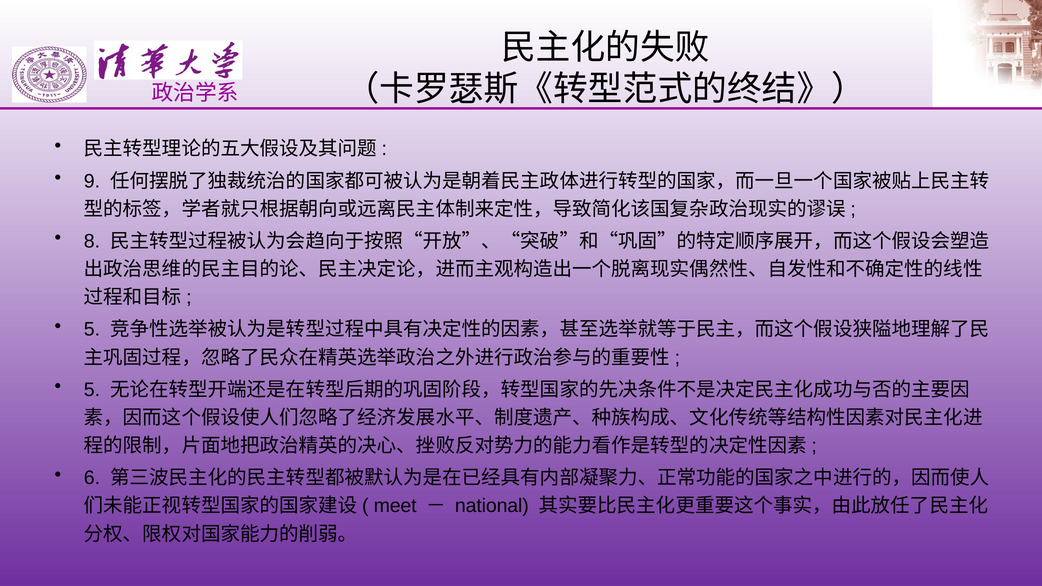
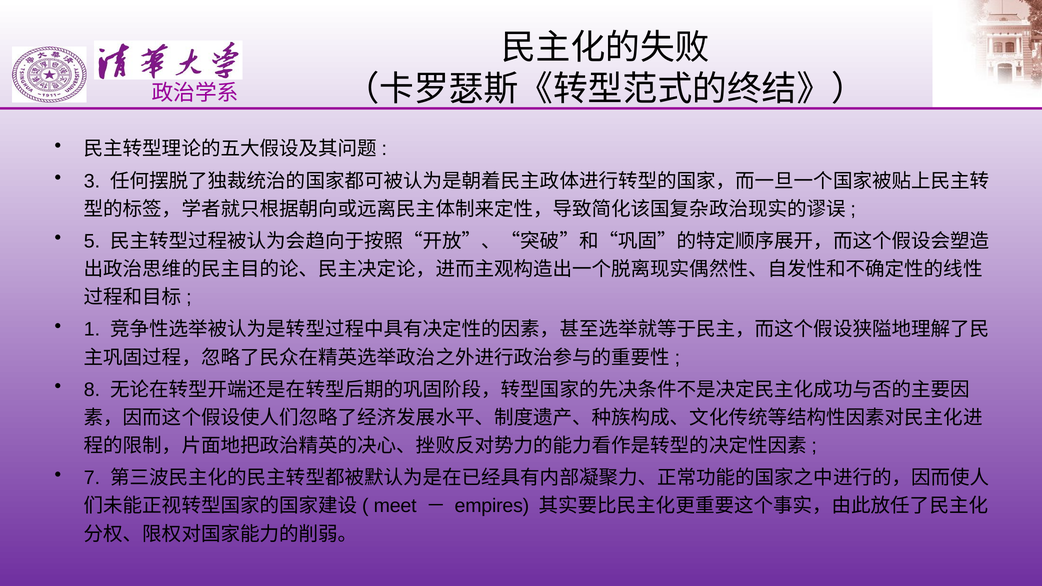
9: 9 -> 3
8: 8 -> 5
5 at (92, 330): 5 -> 1
5 at (92, 390): 5 -> 8
6: 6 -> 7
national: national -> empires
